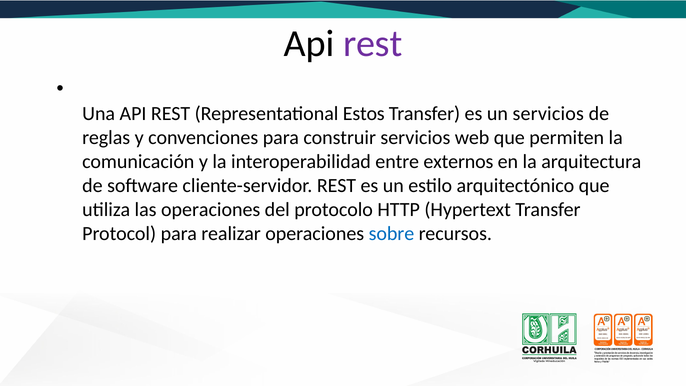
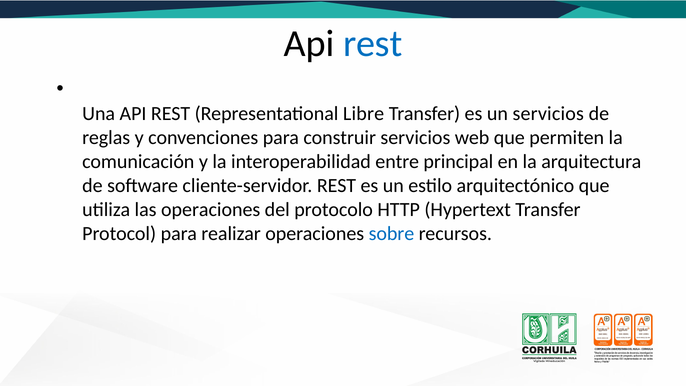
rest at (373, 44) colour: purple -> blue
Estos: Estos -> Libre
externos: externos -> principal
